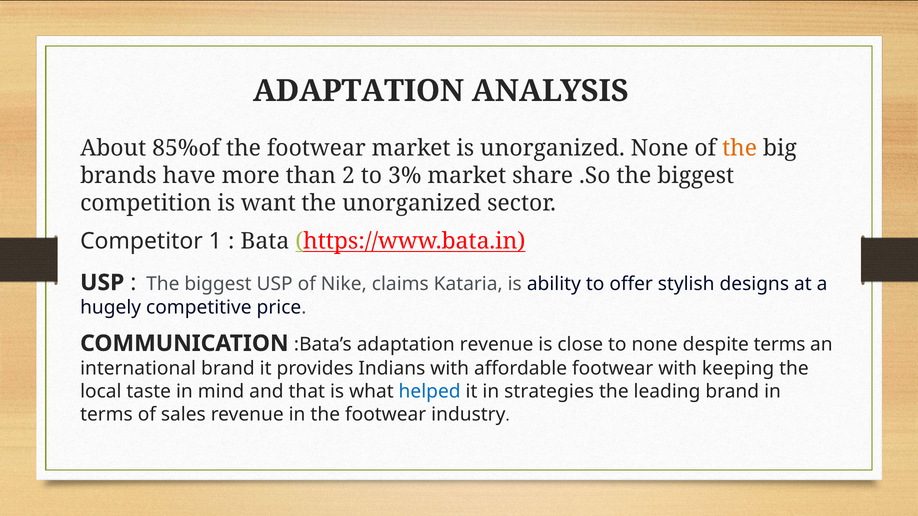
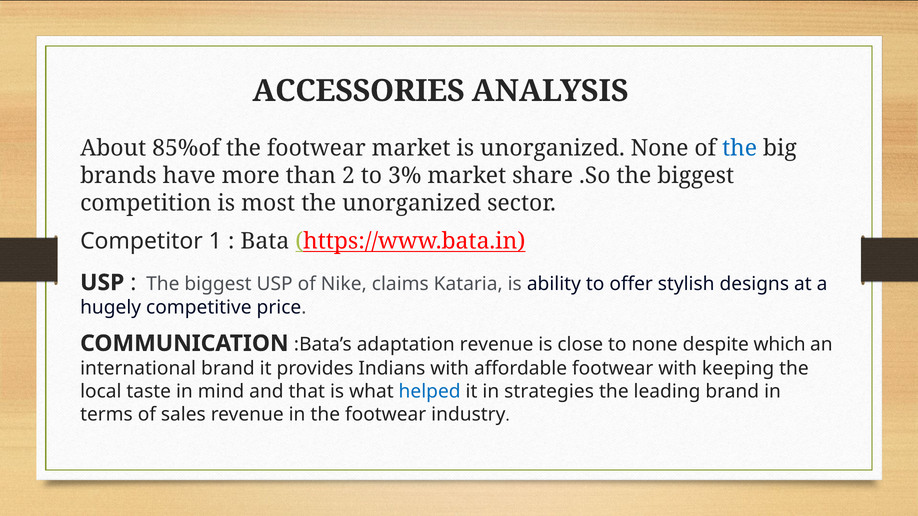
ADAPTATION at (358, 91): ADAPTATION -> ACCESSORIES
the at (740, 148) colour: orange -> blue
want: want -> most
despite terms: terms -> which
